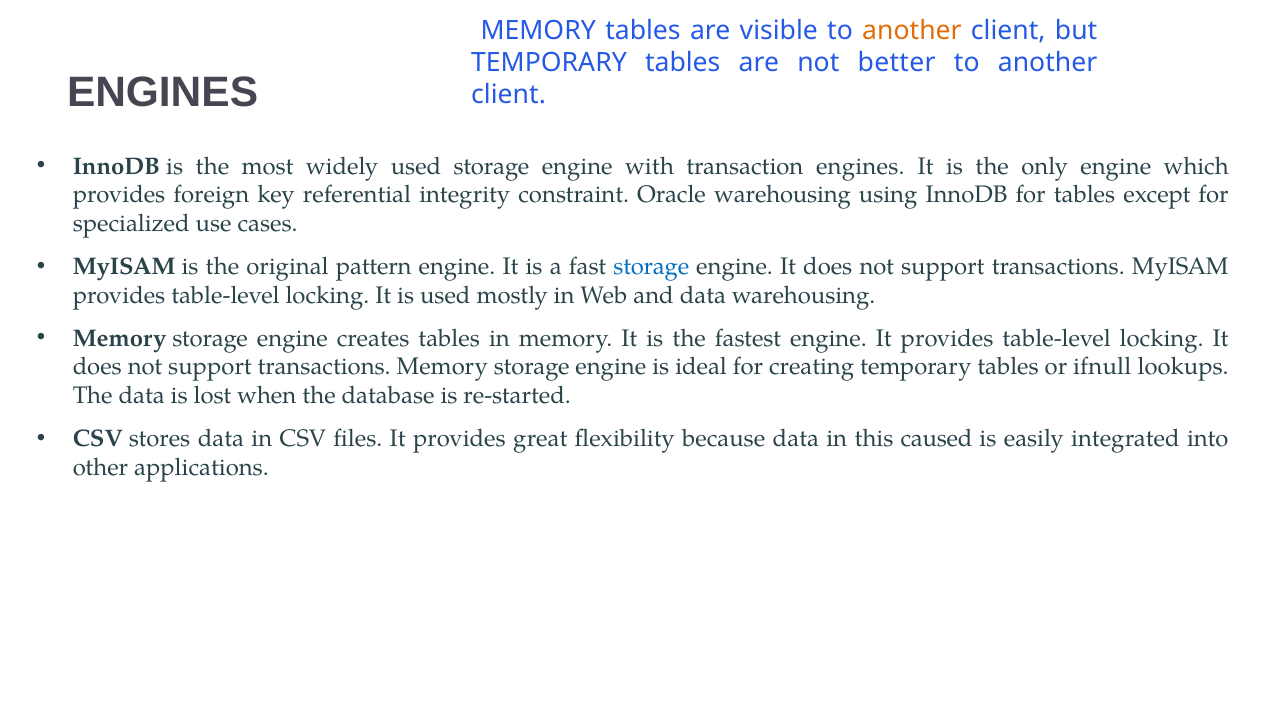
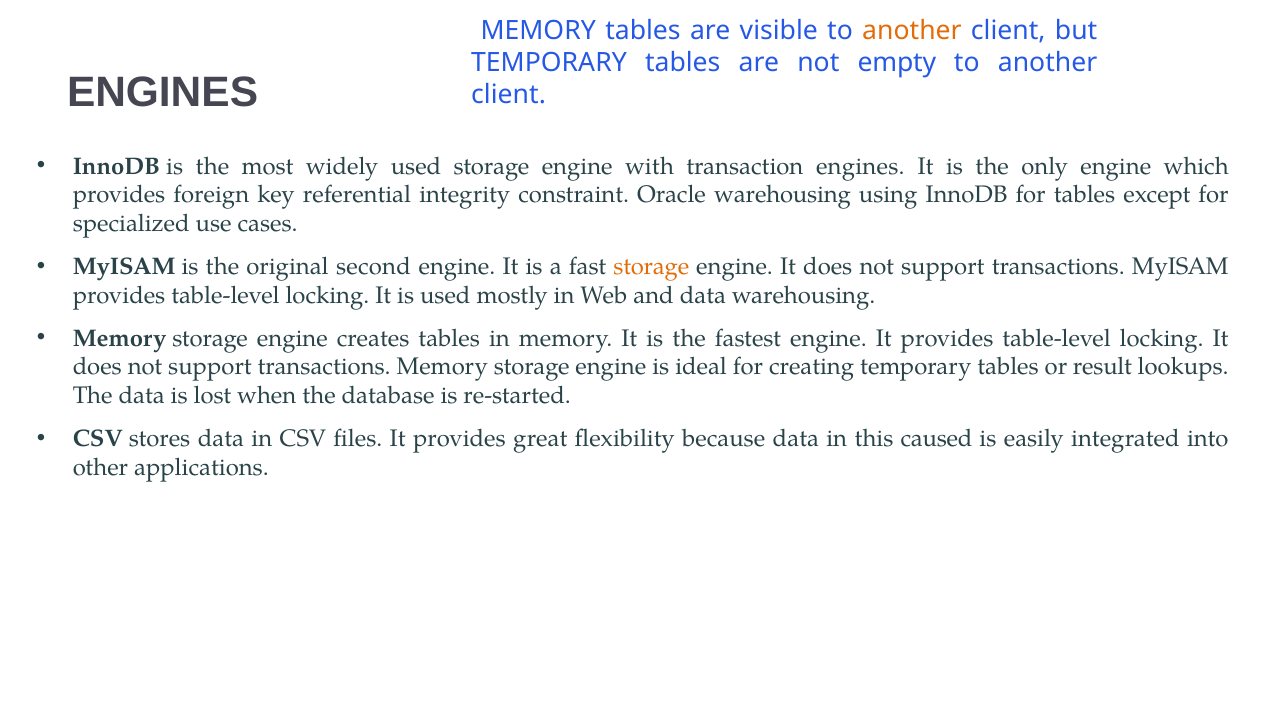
better: better -> empty
pattern: pattern -> second
storage at (651, 266) colour: blue -> orange
ifnull: ifnull -> result
